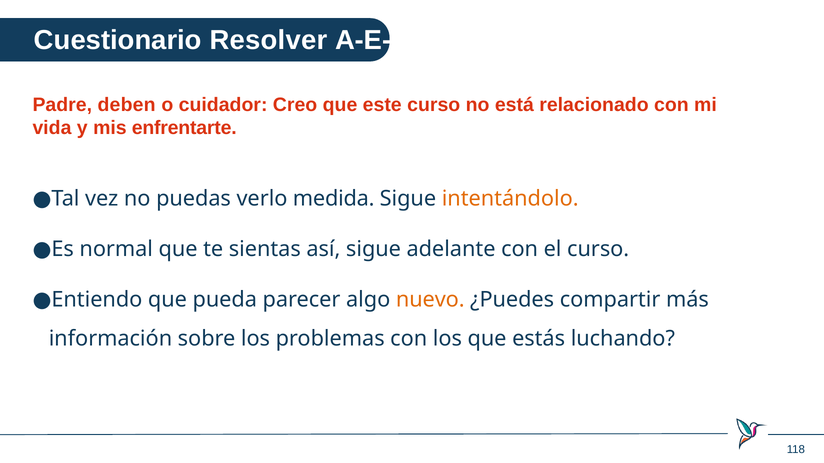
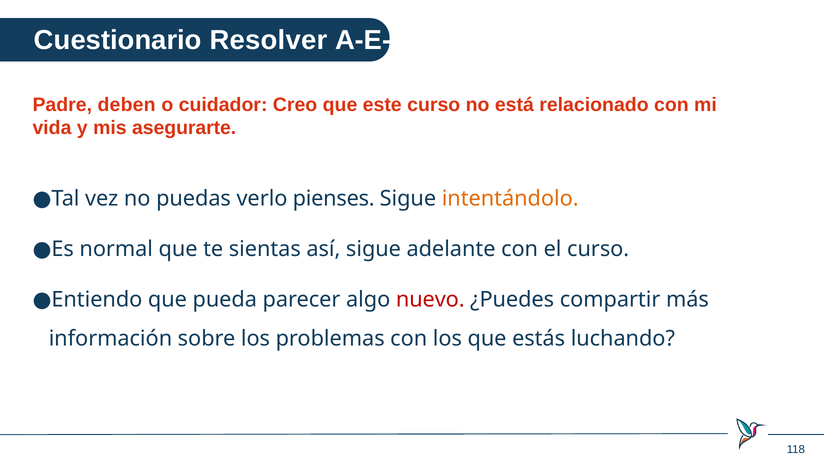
enfrentarte: enfrentarte -> asegurarte
medida: medida -> pienses
nuevo colour: orange -> red
